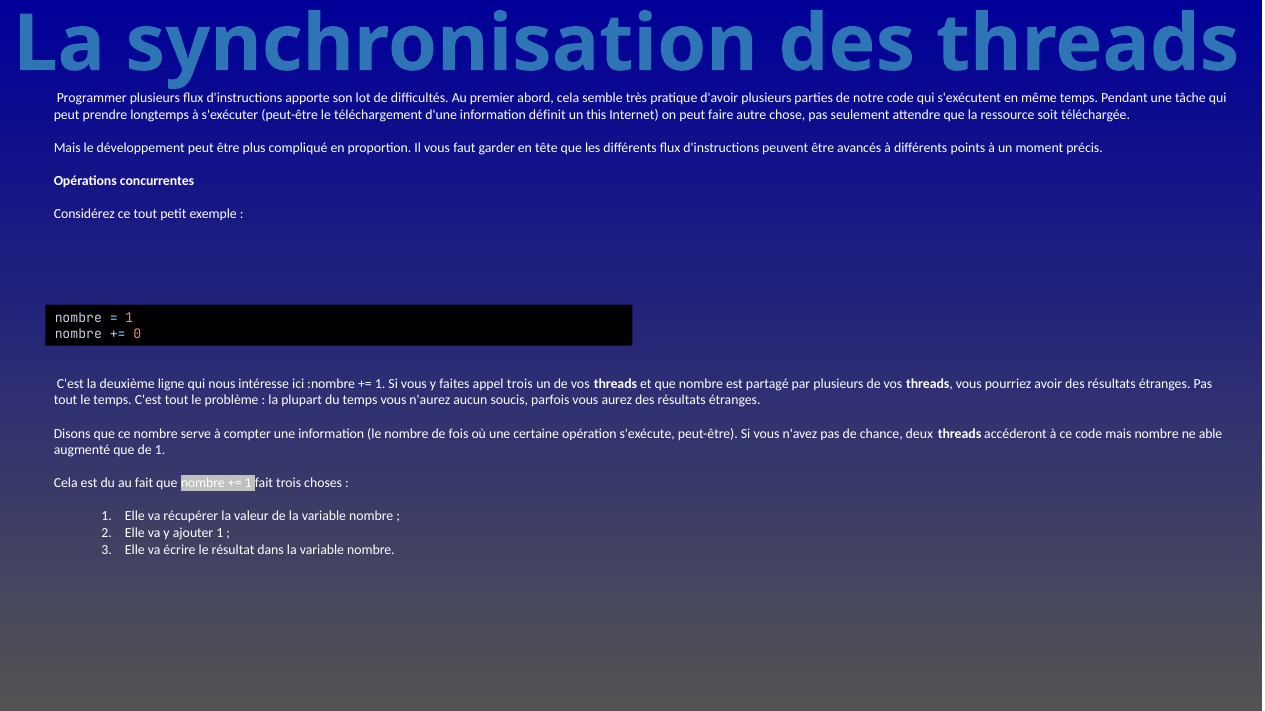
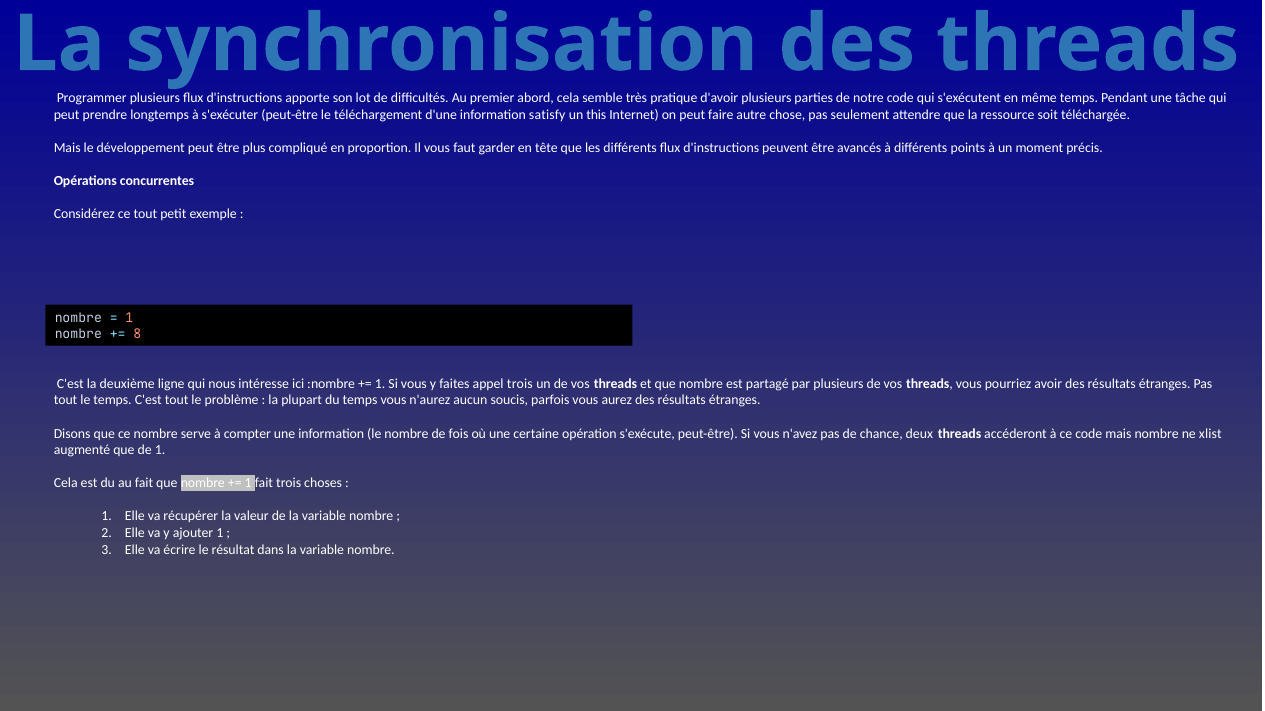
définit: définit -> satisfy
0: 0 -> 8
able: able -> xlist
